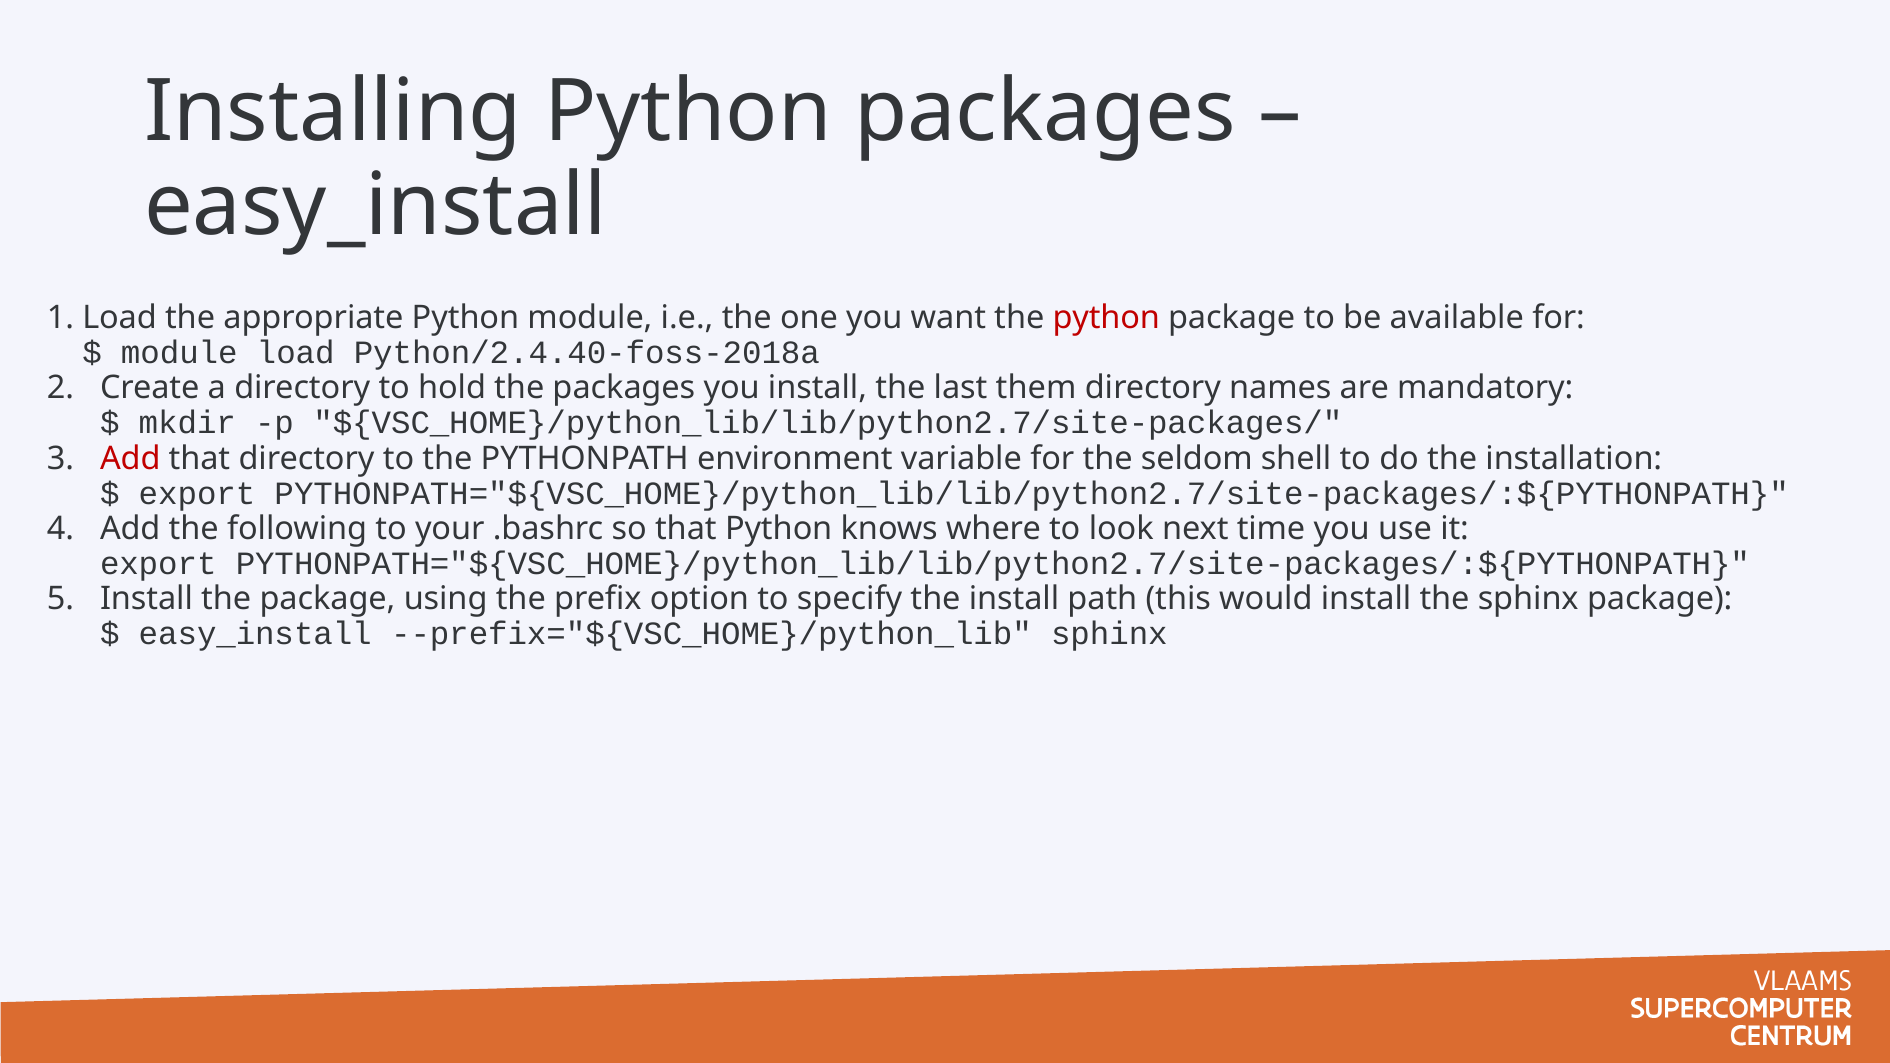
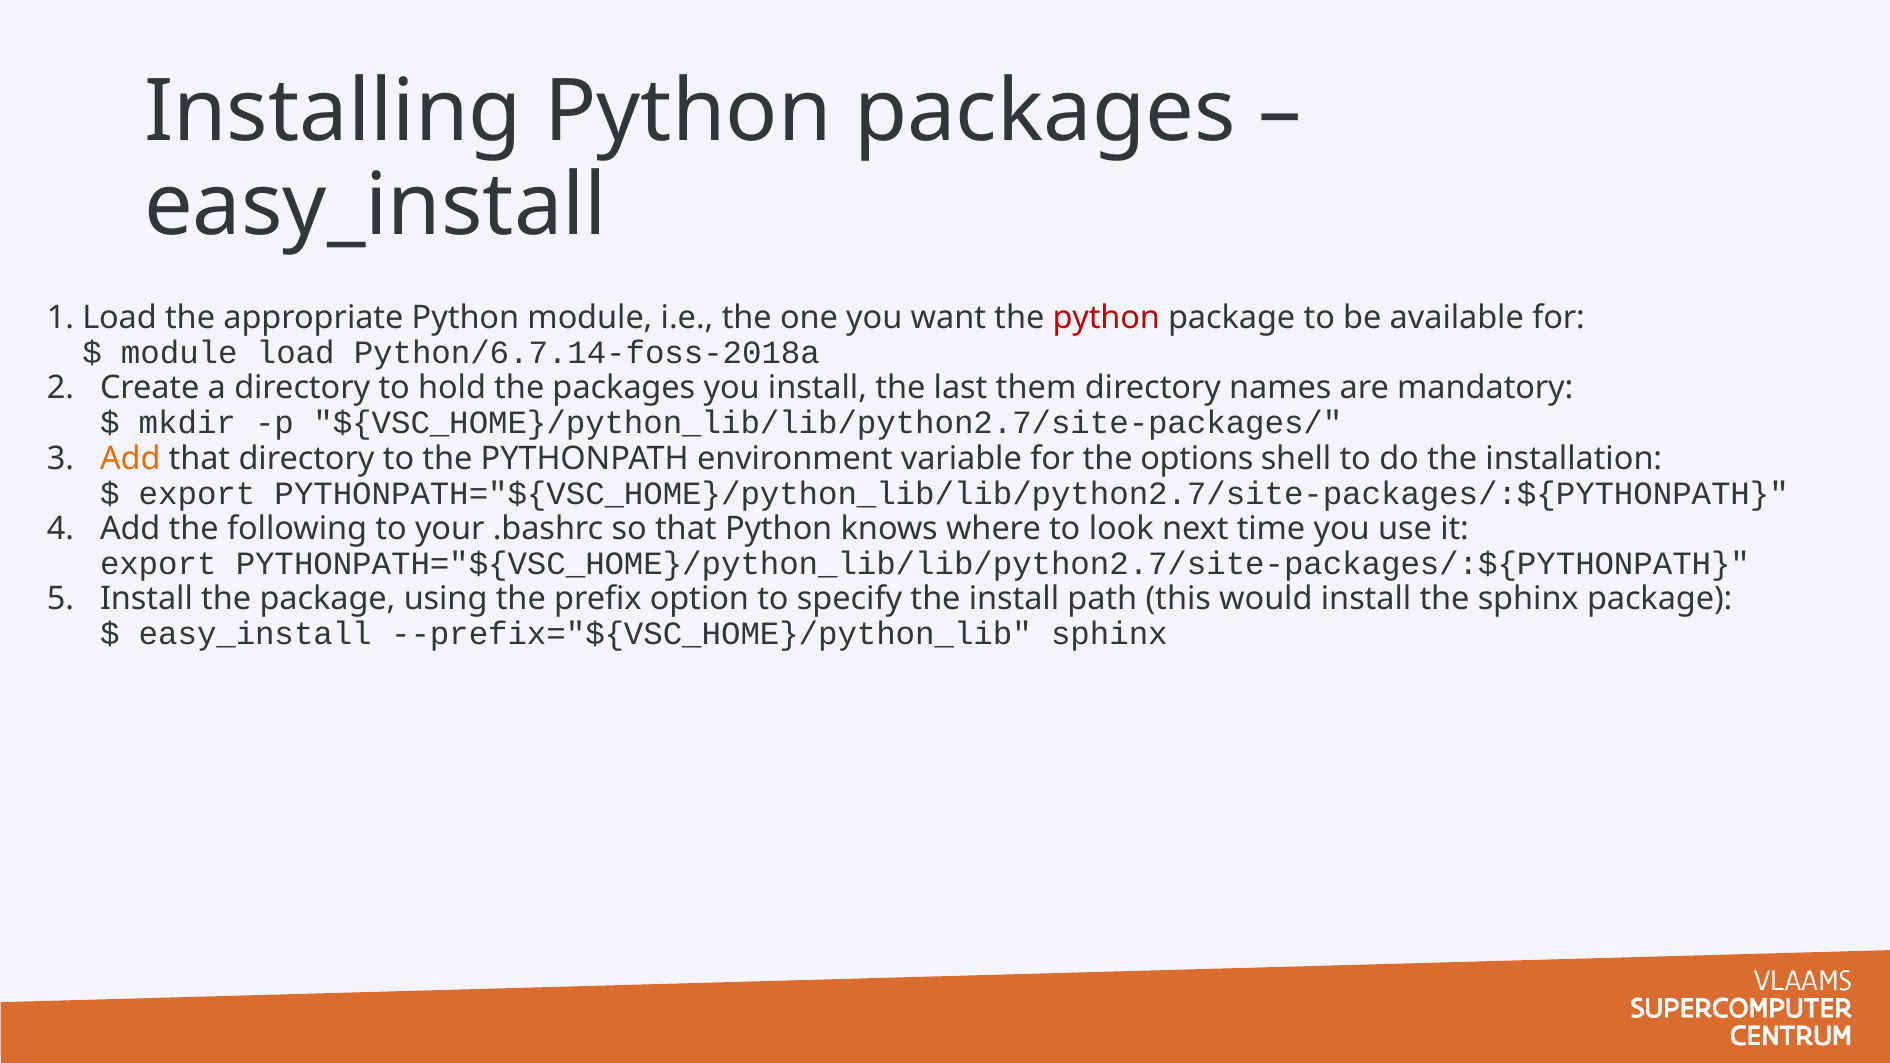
Python/2.4.40-foss-2018a: Python/2.4.40-foss-2018a -> Python/6.7.14-foss-2018a
Add at (130, 458) colour: red -> orange
seldom: seldom -> options
